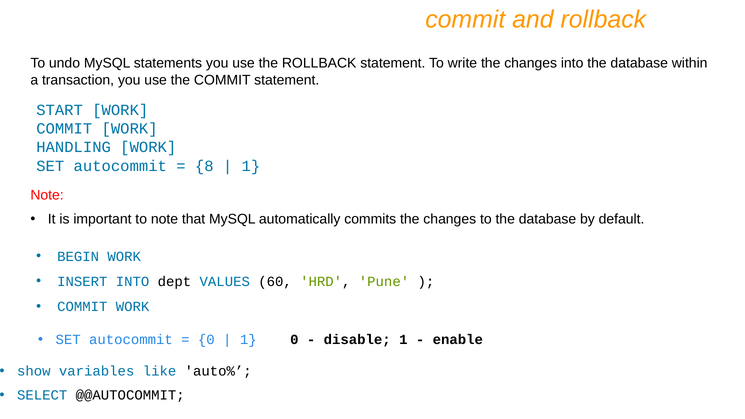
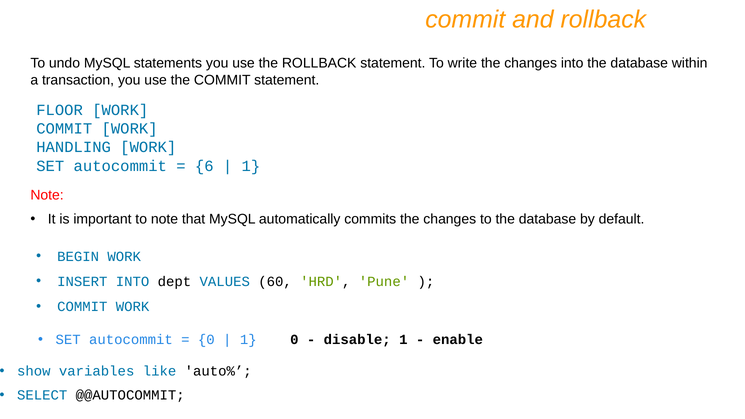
START: START -> FLOOR
8: 8 -> 6
